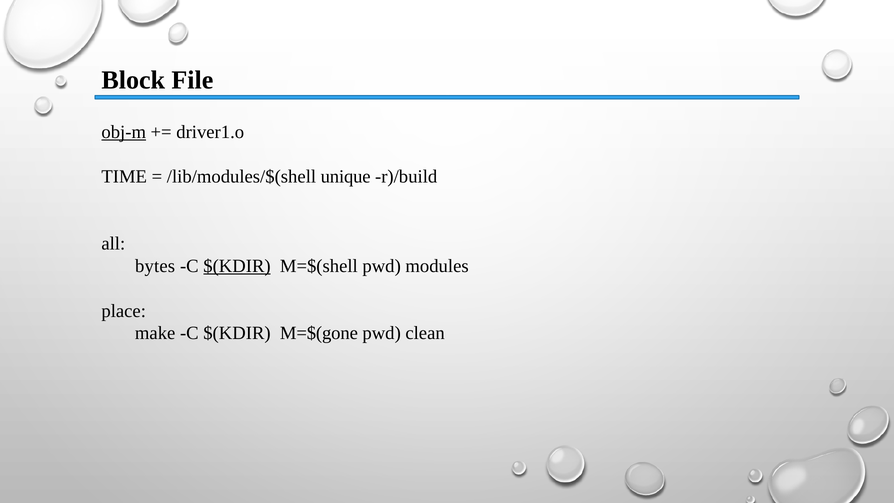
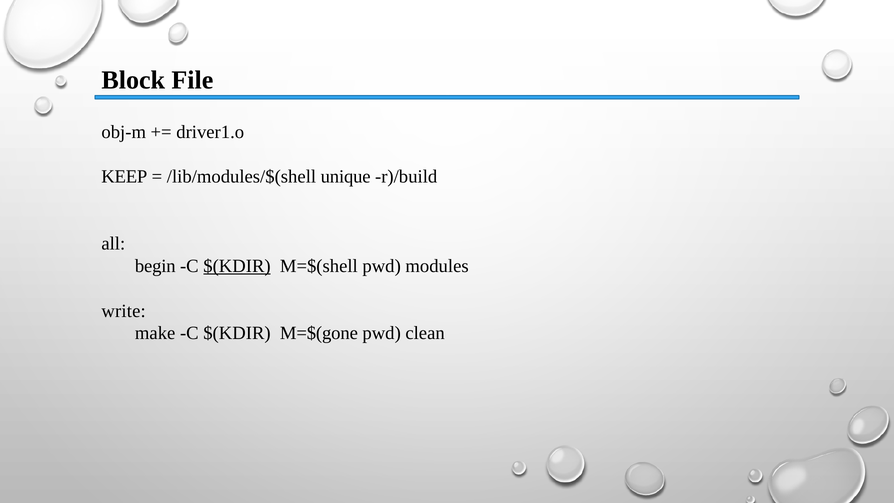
obj-m underline: present -> none
TIME: TIME -> KEEP
bytes: bytes -> begin
place: place -> write
